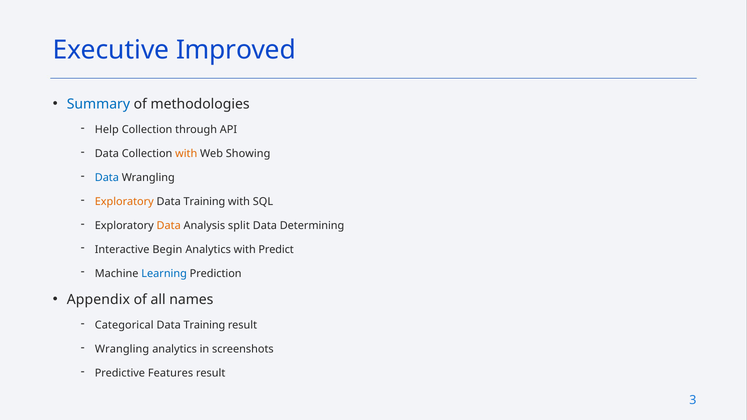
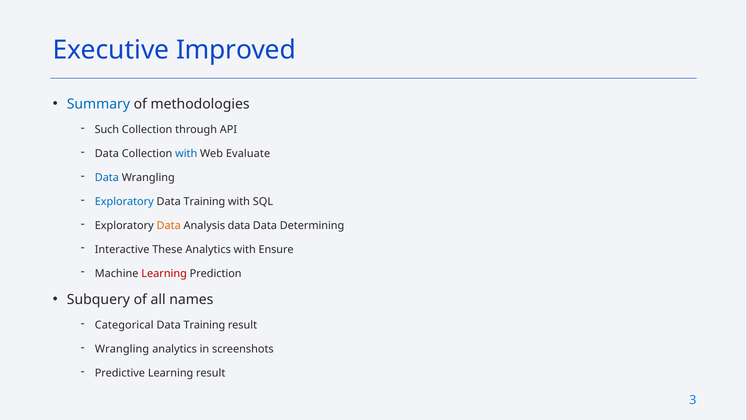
Help: Help -> Such
with at (186, 154) colour: orange -> blue
Showing: Showing -> Evaluate
Exploratory at (124, 202) colour: orange -> blue
Analysis split: split -> data
Begin: Begin -> These
Predict: Predict -> Ensure
Learning at (164, 274) colour: blue -> red
Appendix: Appendix -> Subquery
Predictive Features: Features -> Learning
